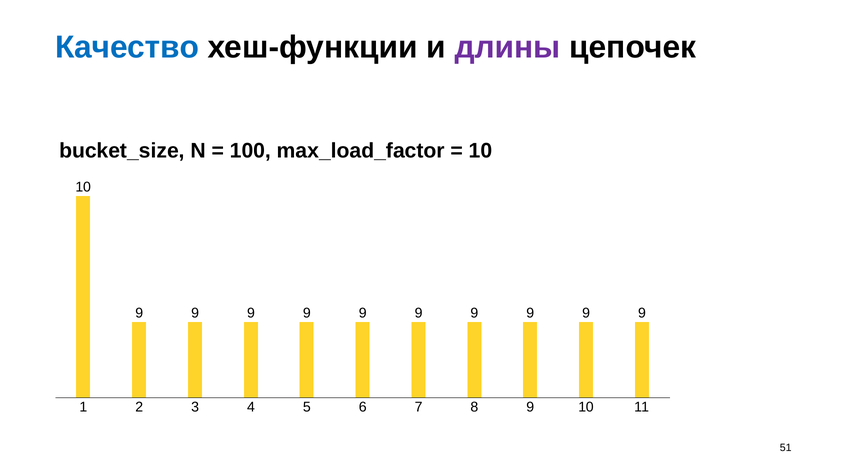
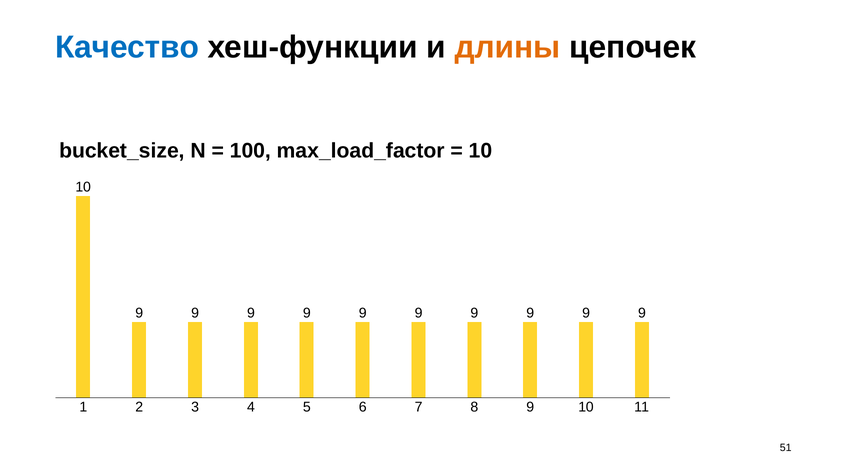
длины colour: purple -> orange
